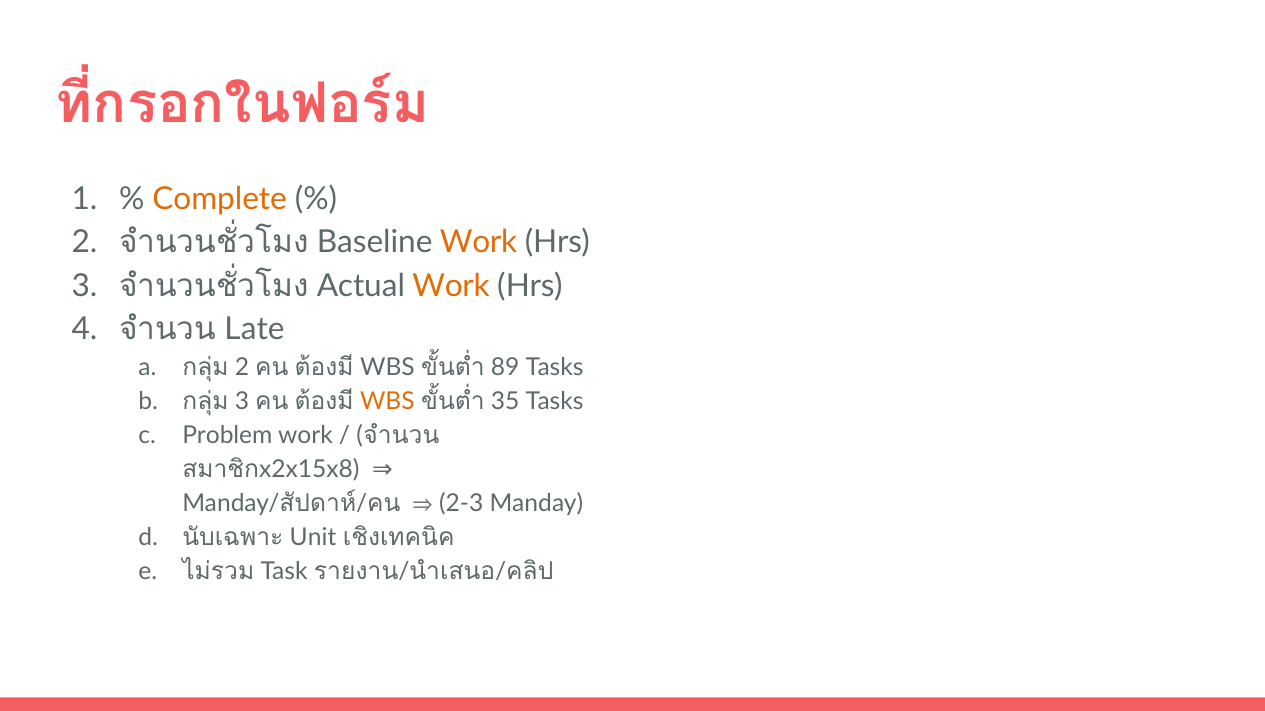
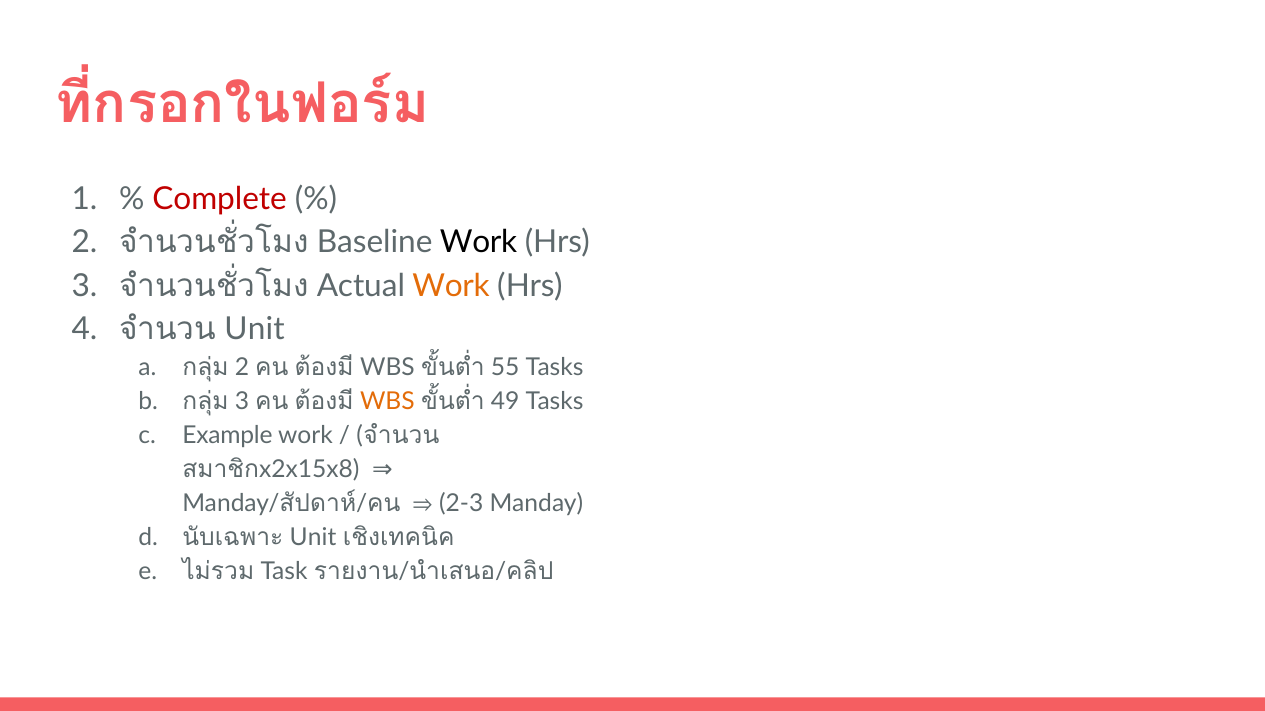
Complete colour: orange -> red
Work at (479, 243) colour: orange -> black
Late at (255, 330): Late -> Unit
89: 89 -> 55
35: 35 -> 49
Problem: Problem -> Example
